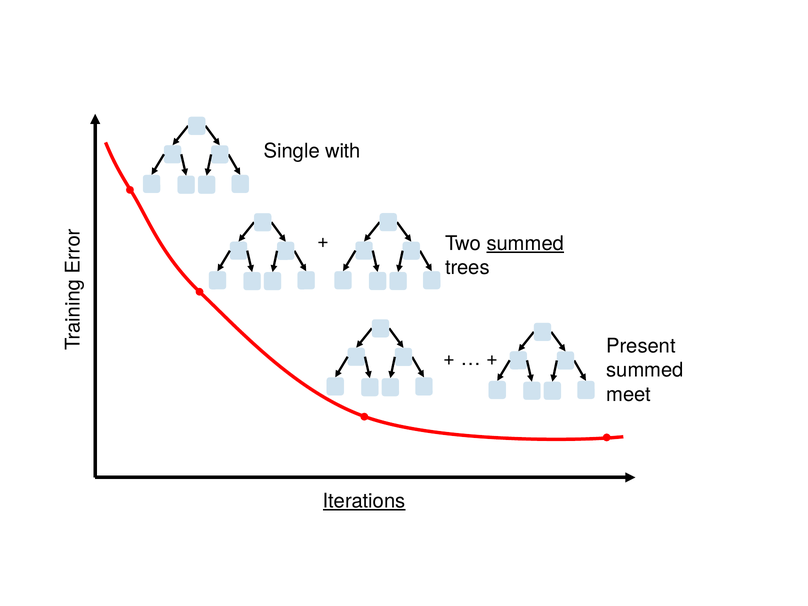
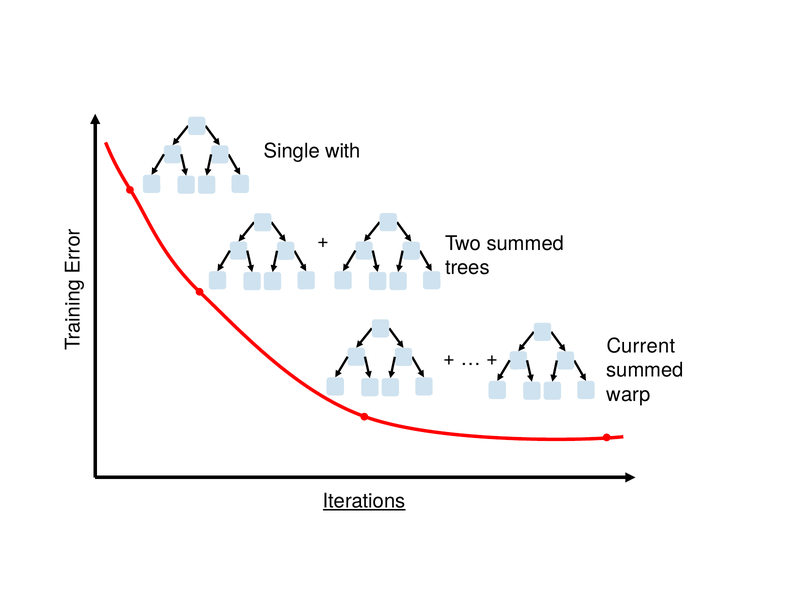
summed at (525, 244) underline: present -> none
Present: Present -> Current
meet: meet -> warp
